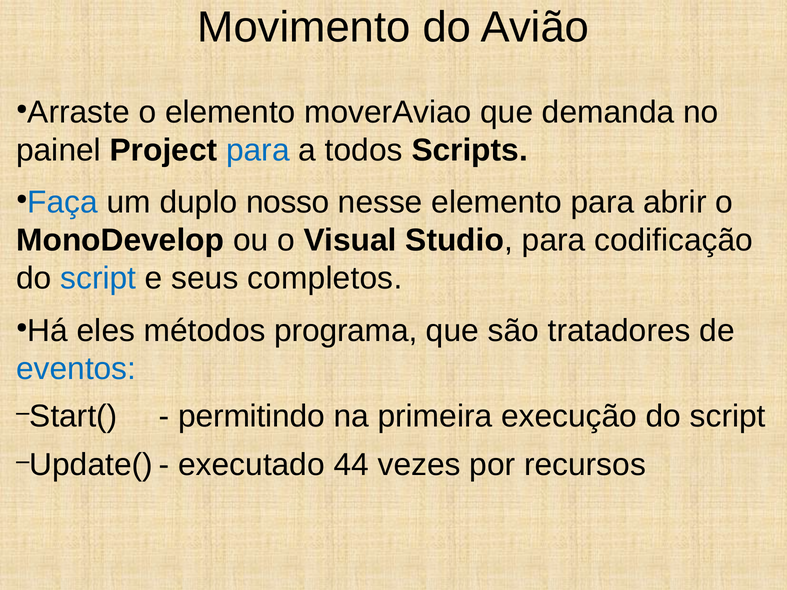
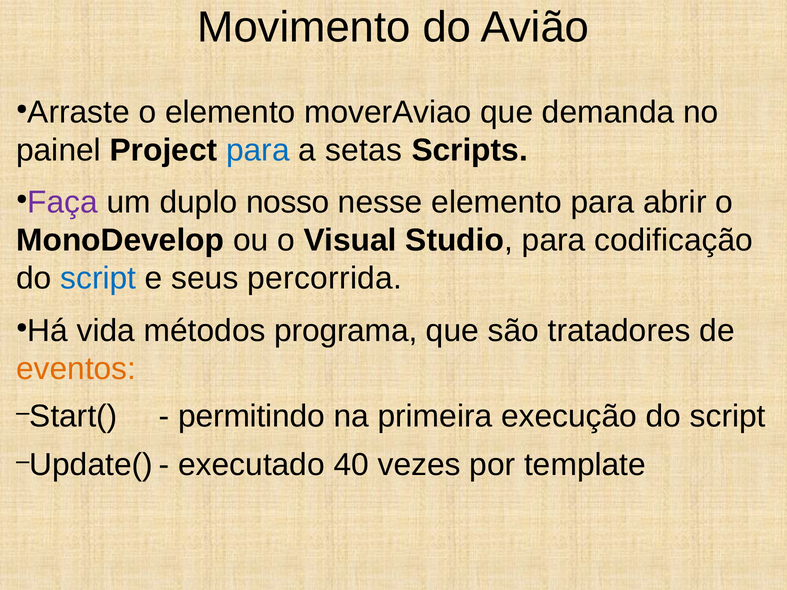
todos: todos -> setas
Faça colour: blue -> purple
completos: completos -> percorrida
eles: eles -> vida
eventos colour: blue -> orange
44: 44 -> 40
recursos: recursos -> template
